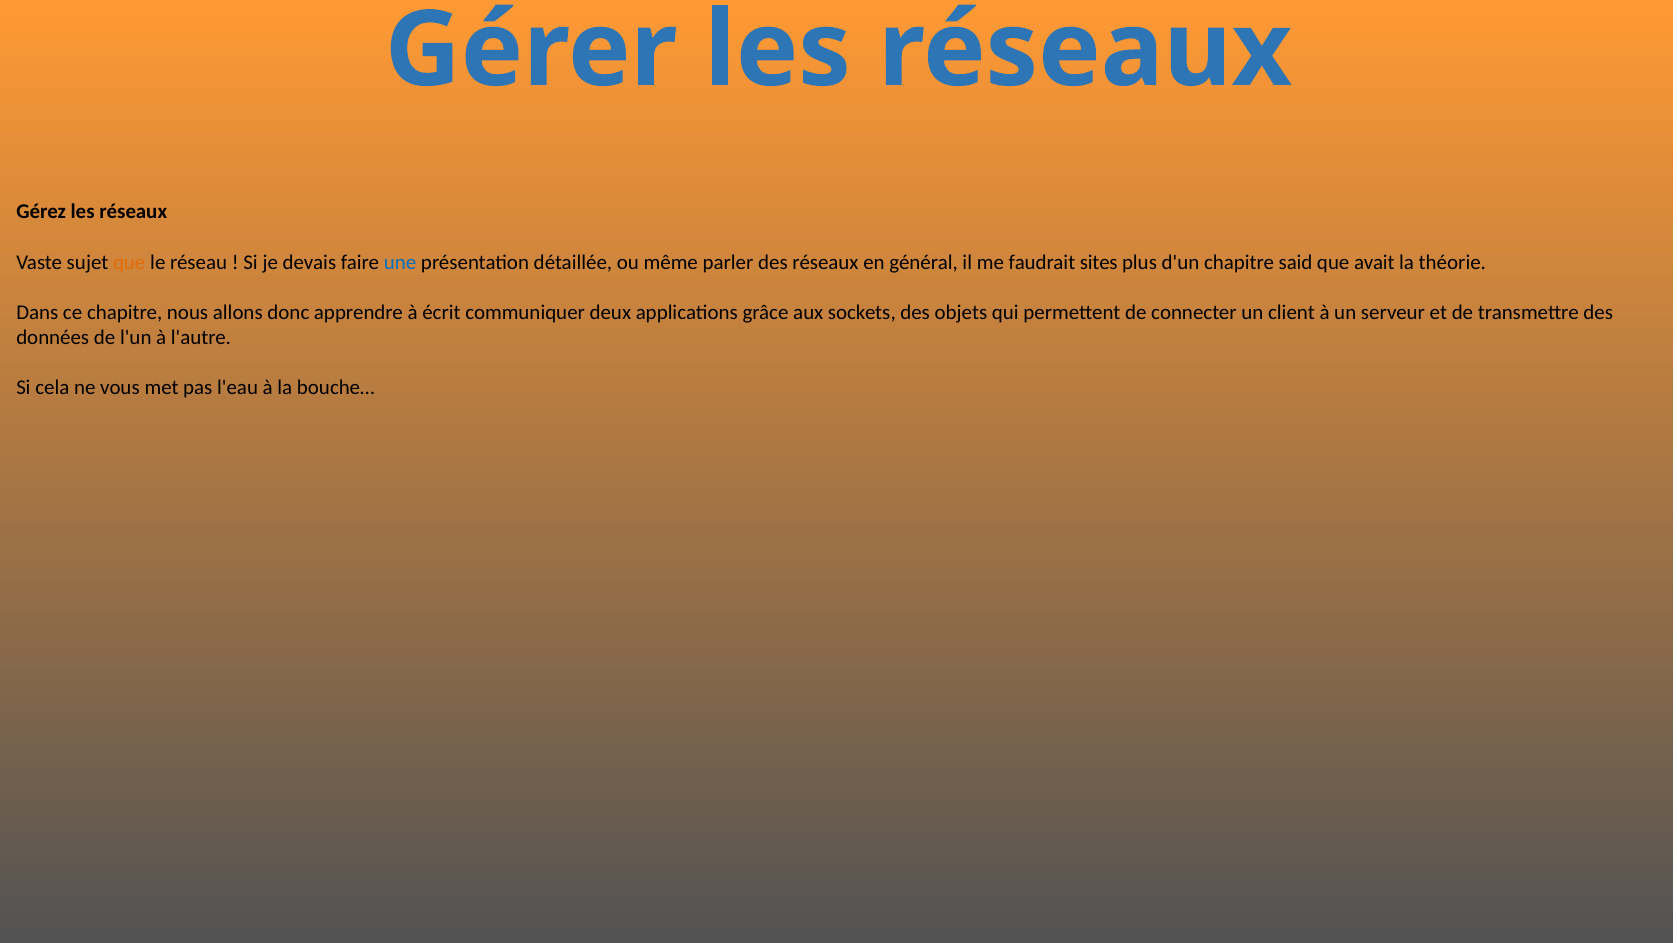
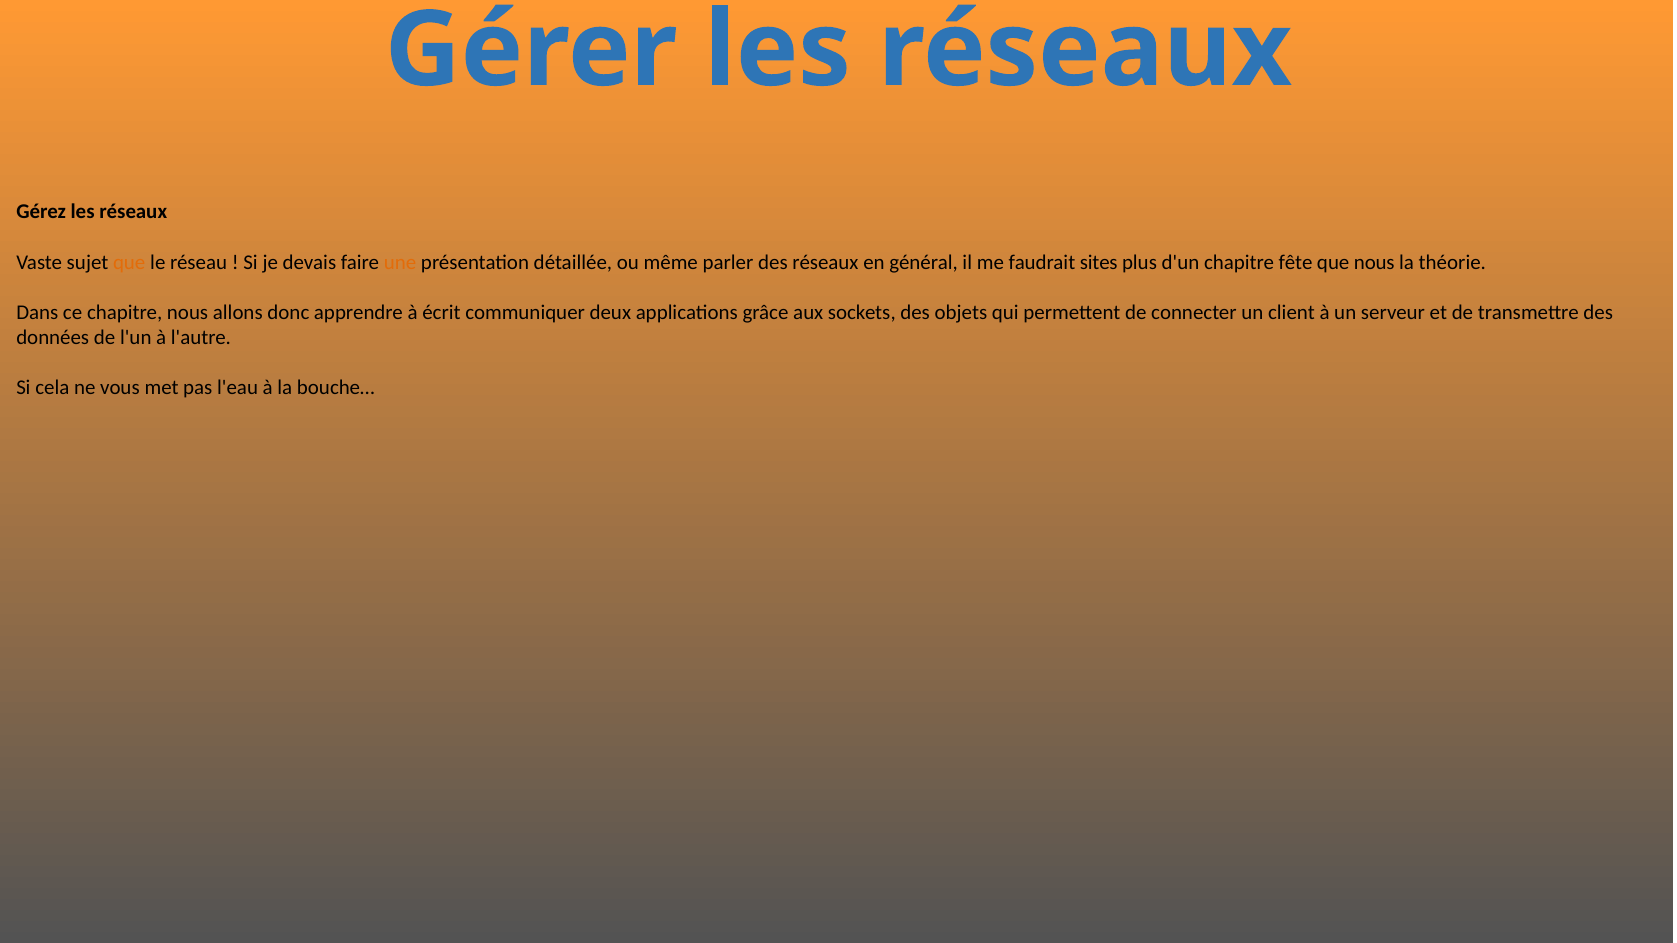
une colour: blue -> orange
said: said -> fête
que avait: avait -> nous
